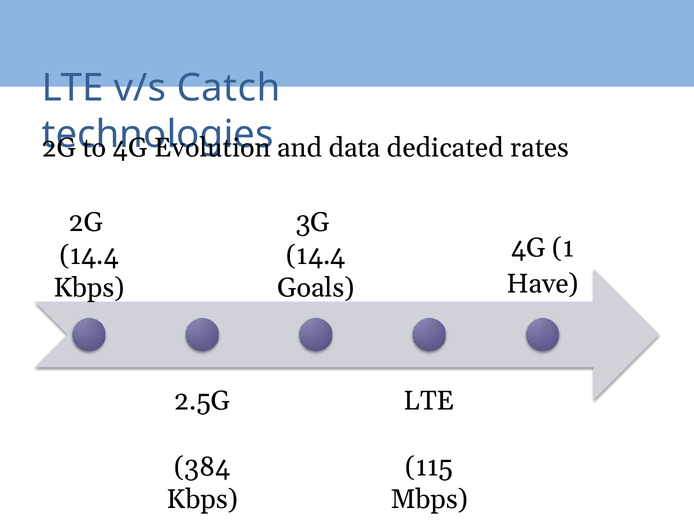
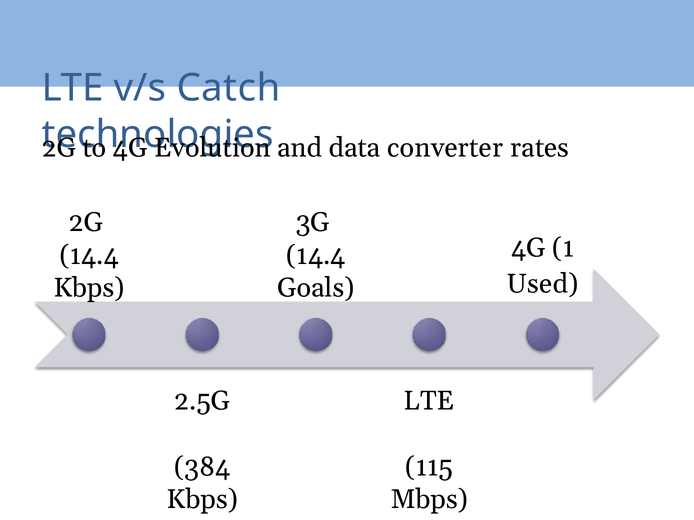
dedicated: dedicated -> converter
Have: Have -> Used
